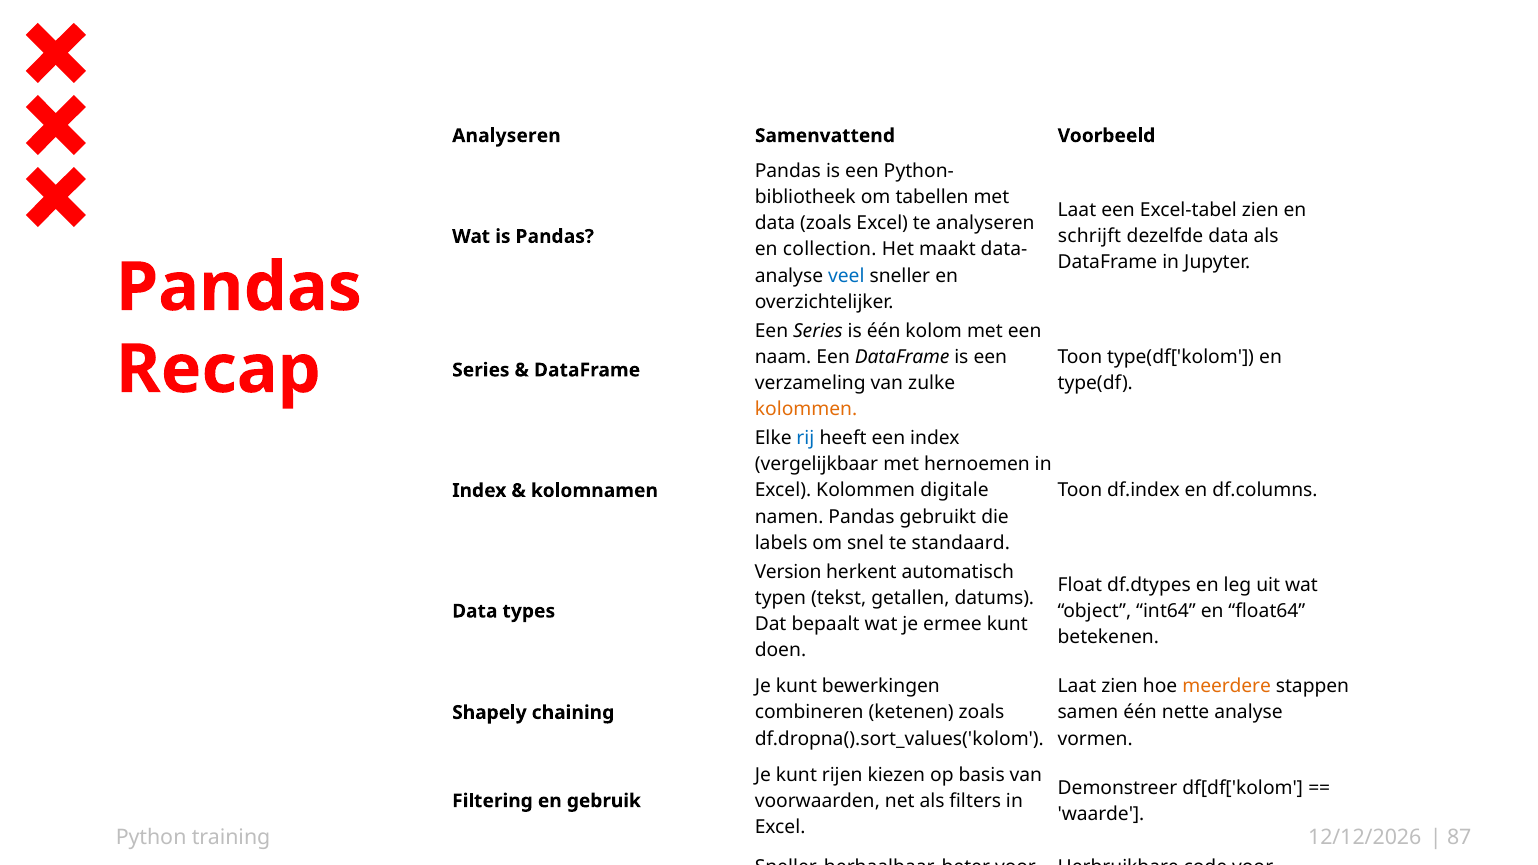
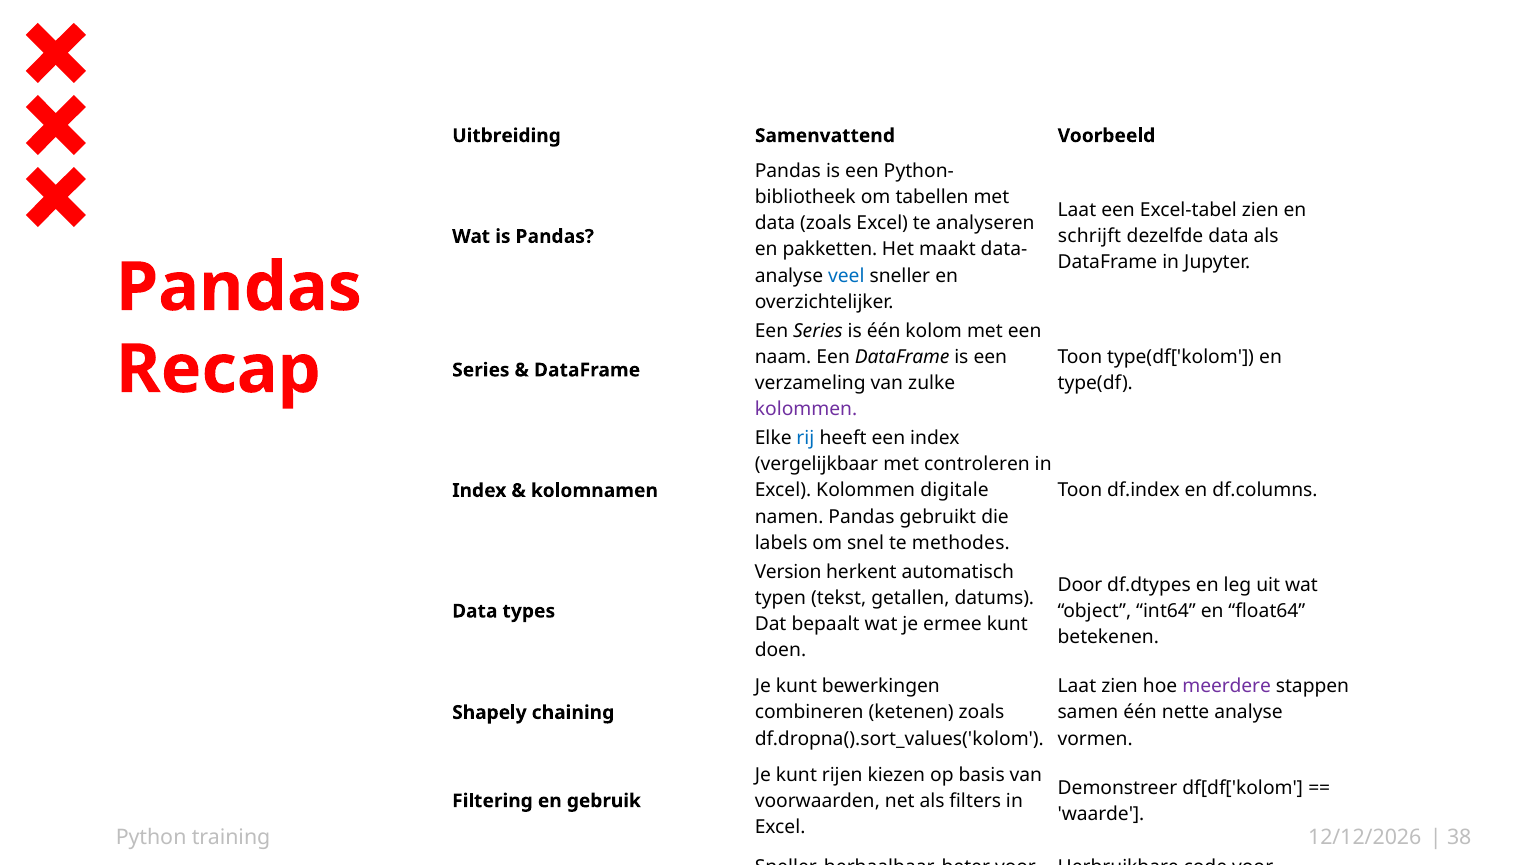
Analyseren at (506, 136): Analyseren -> Uitbreiding
collection: collection -> pakketten
kolommen at (806, 409) colour: orange -> purple
hernoemen: hernoemen -> controleren
standaard: standaard -> methodes
Float: Float -> Door
meerdere colour: orange -> purple
87: 87 -> 38
